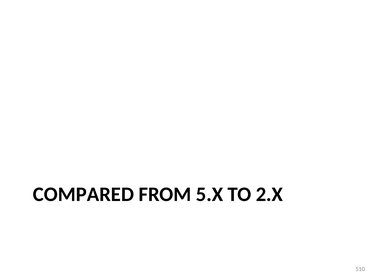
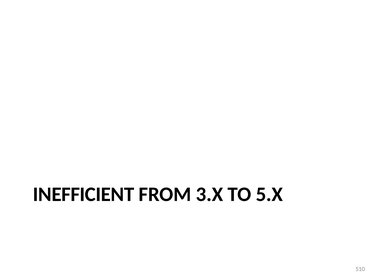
COMPARED: COMPARED -> INEFFICIENT
5.X: 5.X -> 3.X
2.X: 2.X -> 5.X
